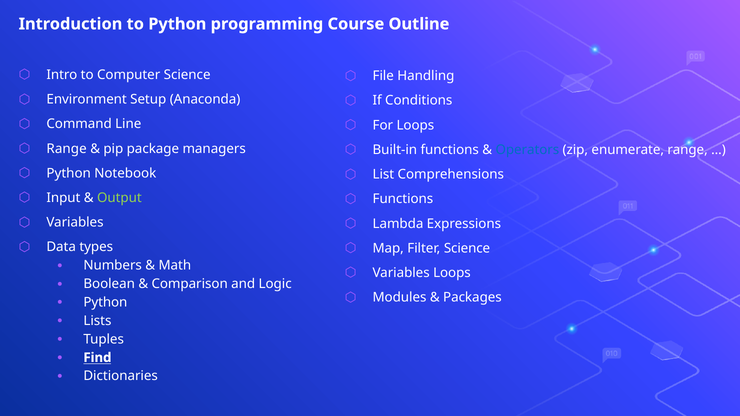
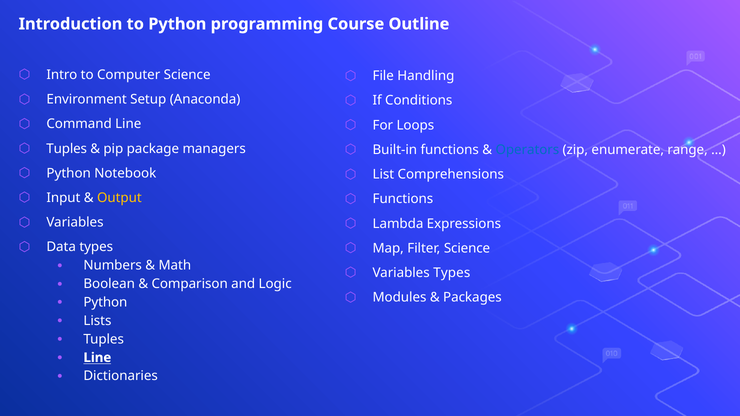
Range at (67, 149): Range -> Tuples
Output colour: light green -> yellow
Variables Loops: Loops -> Types
Find at (97, 358): Find -> Line
